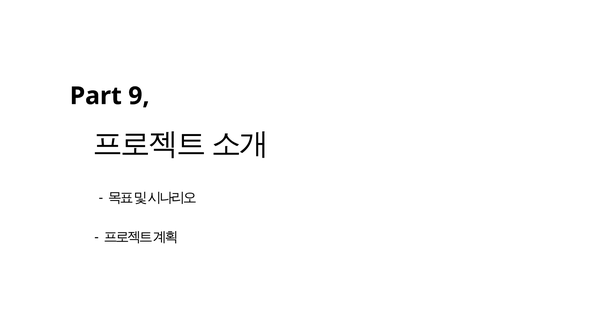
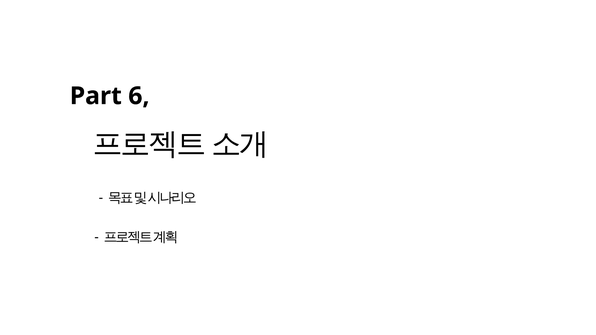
9: 9 -> 6
